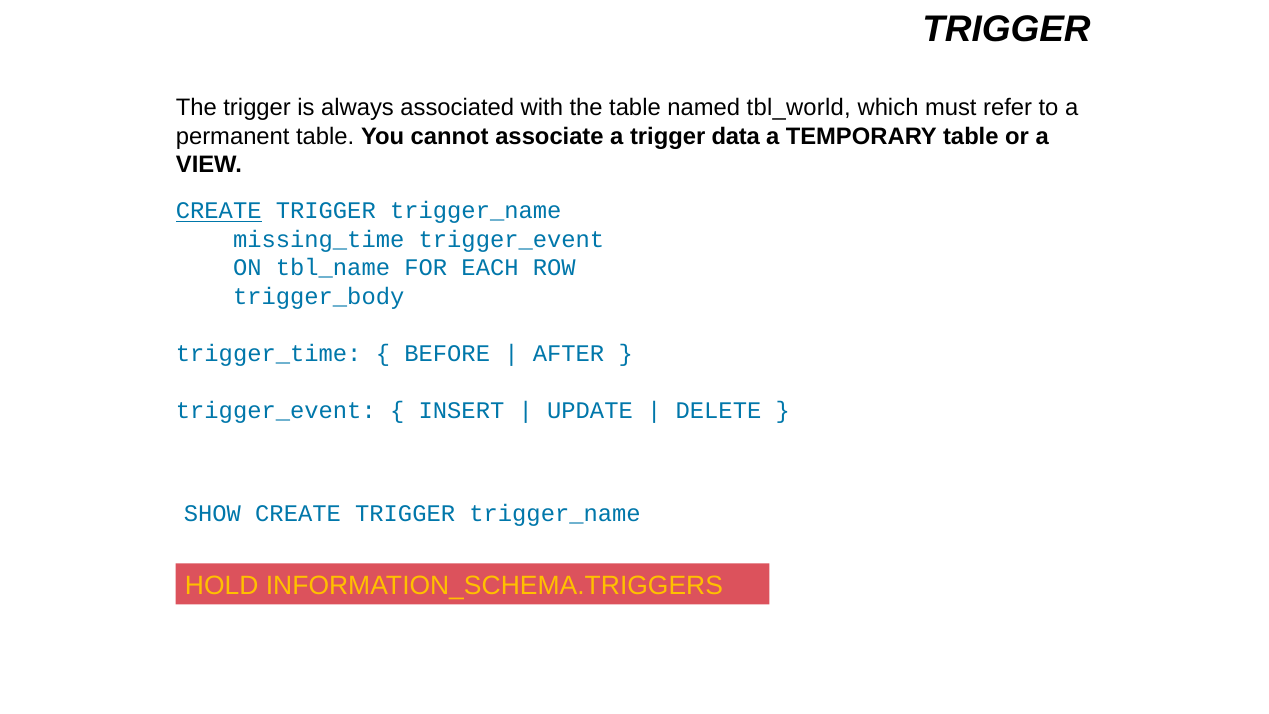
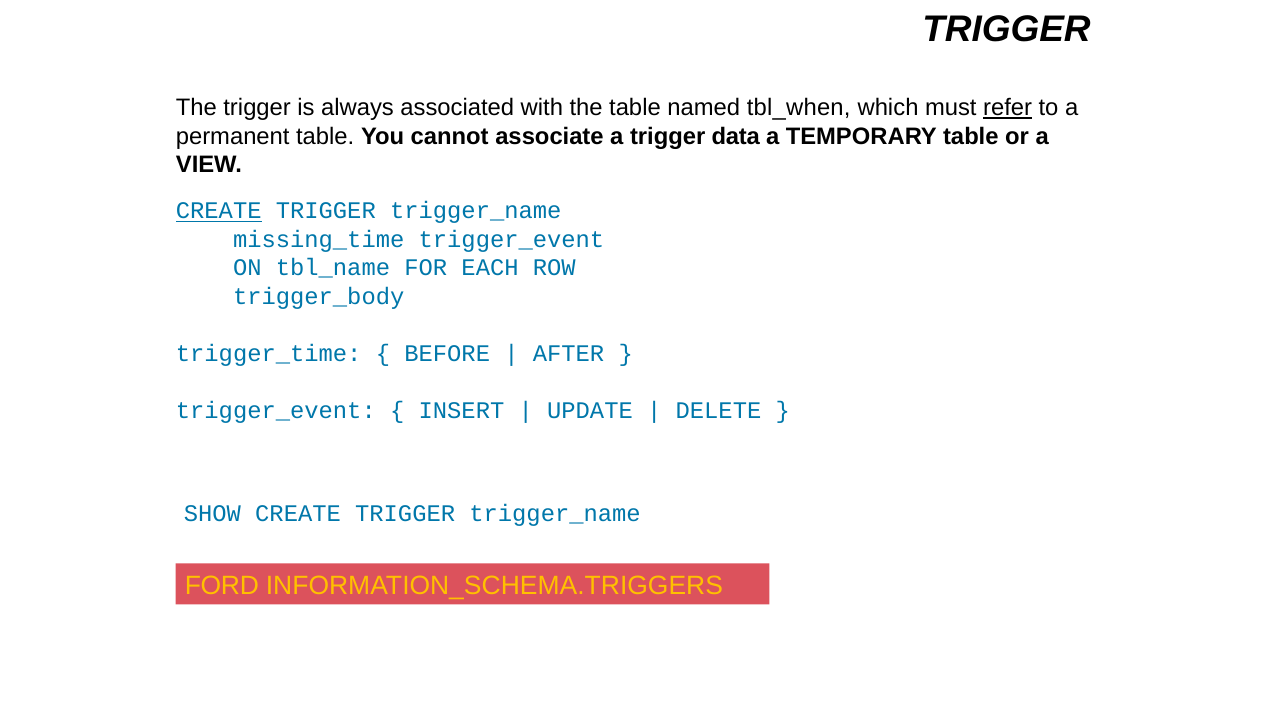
tbl_world: tbl_world -> tbl_when
refer underline: none -> present
HOLD: HOLD -> FORD
